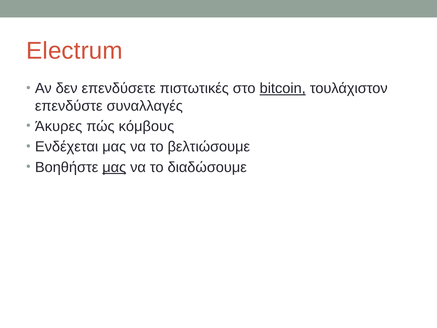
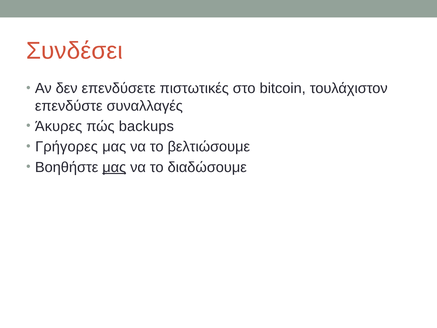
Electrum: Electrum -> Συνδέσει
bitcoin underline: present -> none
κόμβους: κόμβους -> backups
Ενδέχεται: Ενδέχεται -> Γρήγορες
